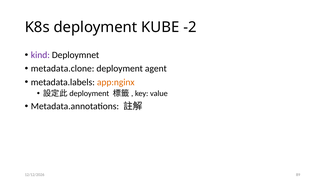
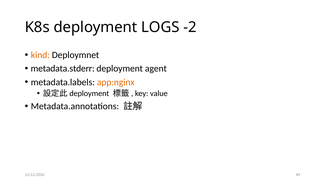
KUBE: KUBE -> LOGS
kind colour: purple -> orange
metadata.clone: metadata.clone -> metadata.stderr
